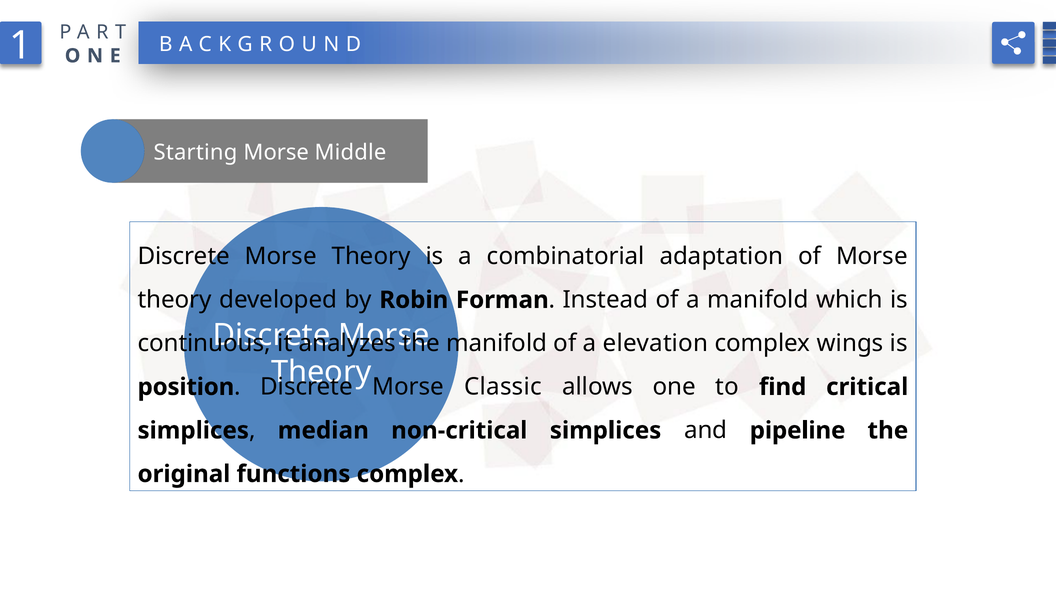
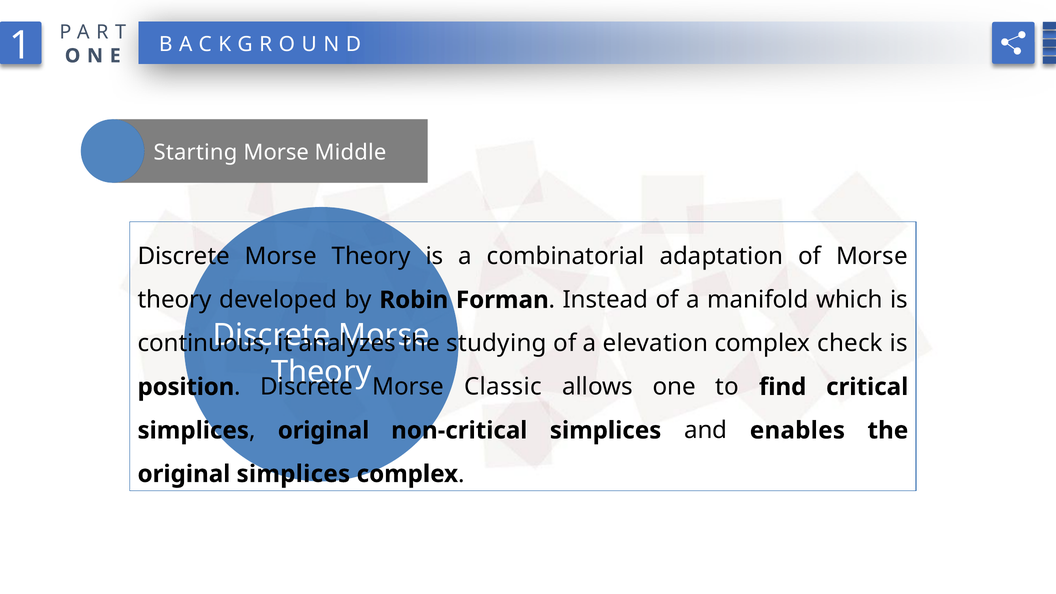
manifold at (497, 343): manifold -> studying
wings: wings -> check
median at (323, 431): median -> original
pipeline: pipeline -> enables
original functions: functions -> simplices
